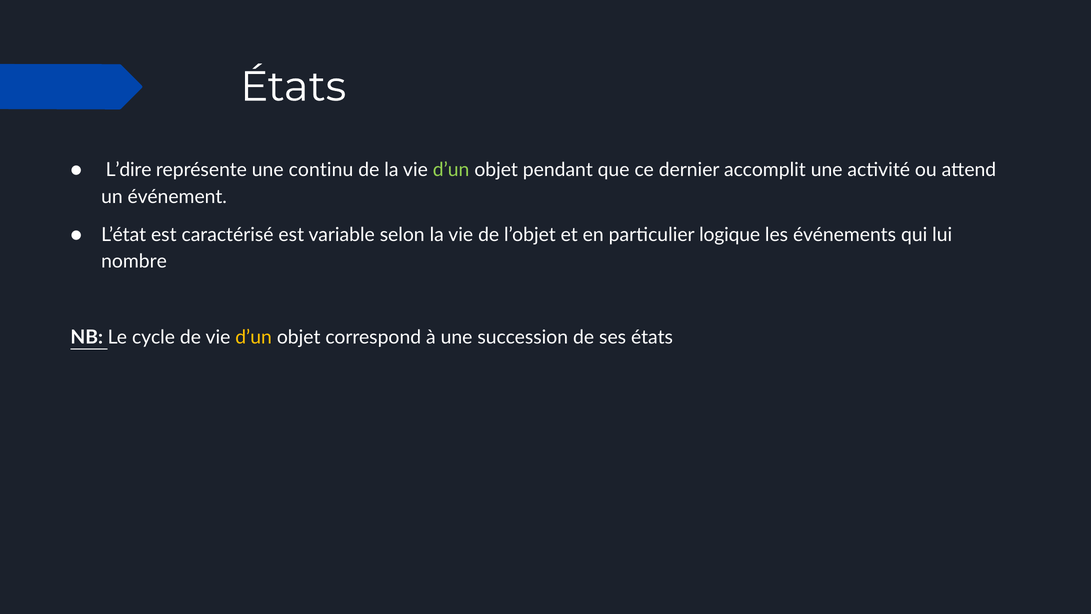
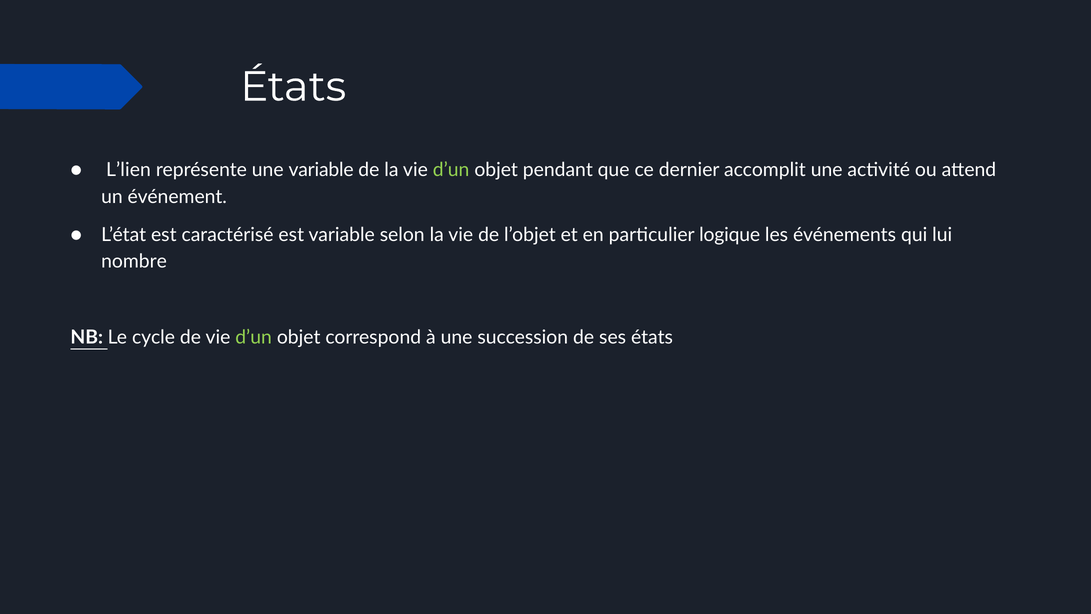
L’dire: L’dire -> L’lien
une continu: continu -> variable
d’un at (254, 337) colour: yellow -> light green
